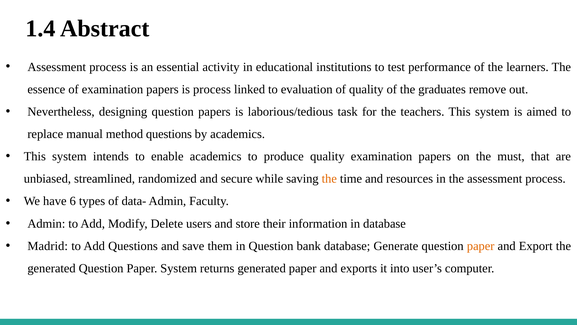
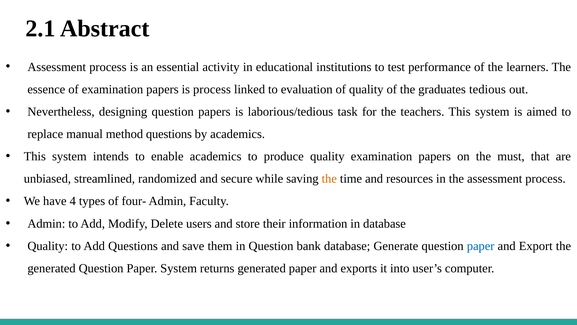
1.4: 1.4 -> 2.1
remove: remove -> tedious
6: 6 -> 4
data-: data- -> four-
Madrid at (48, 246): Madrid -> Quality
paper at (481, 246) colour: orange -> blue
